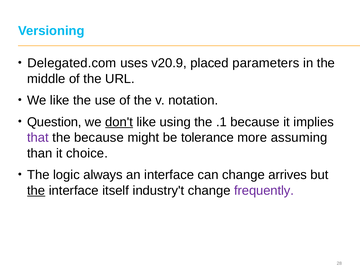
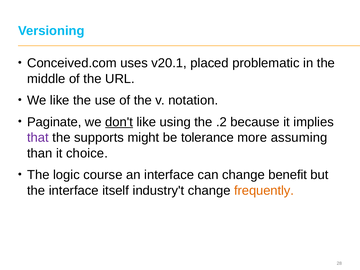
Delegated.com: Delegated.com -> Conceived.com
v20.9: v20.9 -> v20.1
parameters: parameters -> problematic
Question: Question -> Paginate
.1: .1 -> .2
the because: because -> supports
always: always -> course
arrives: arrives -> benefit
the at (36, 191) underline: present -> none
frequently colour: purple -> orange
